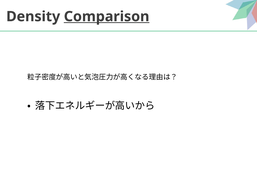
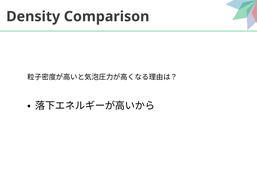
Comparison underline: present -> none
